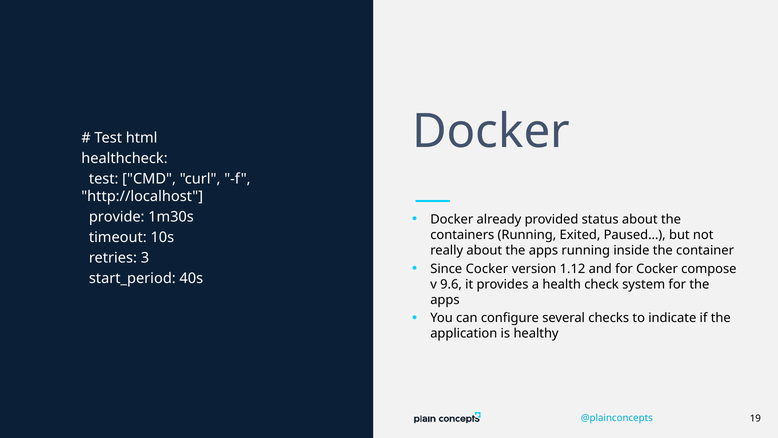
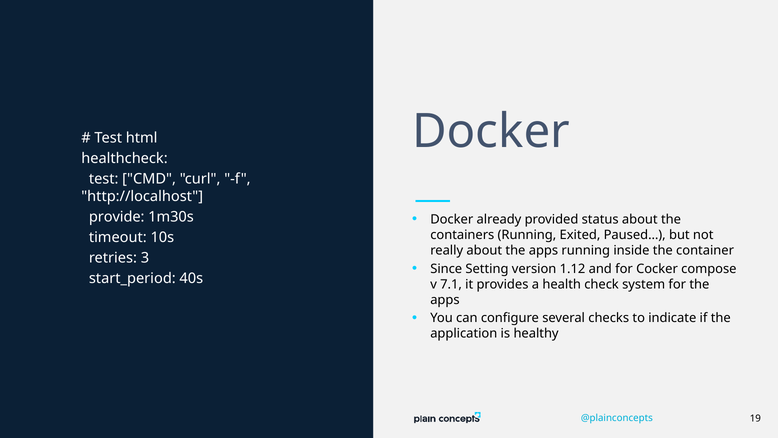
Since Cocker: Cocker -> Setting
9.6: 9.6 -> 7.1
